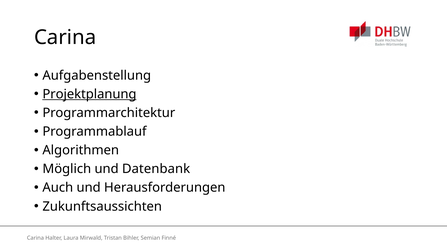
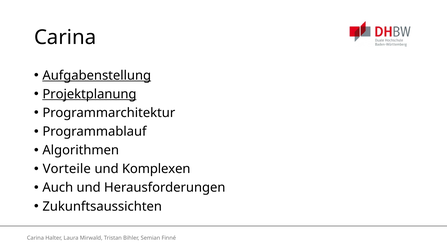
Aufgabenstellung underline: none -> present
Möglich: Möglich -> Vorteile
Datenbank: Datenbank -> Komplexen
